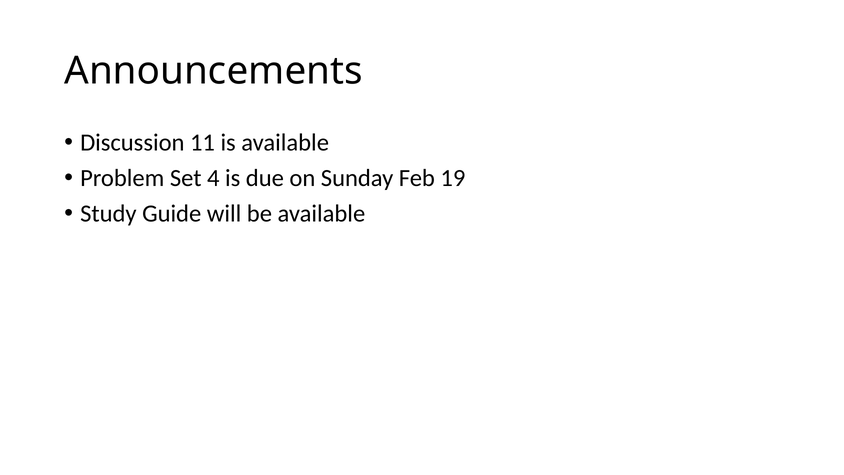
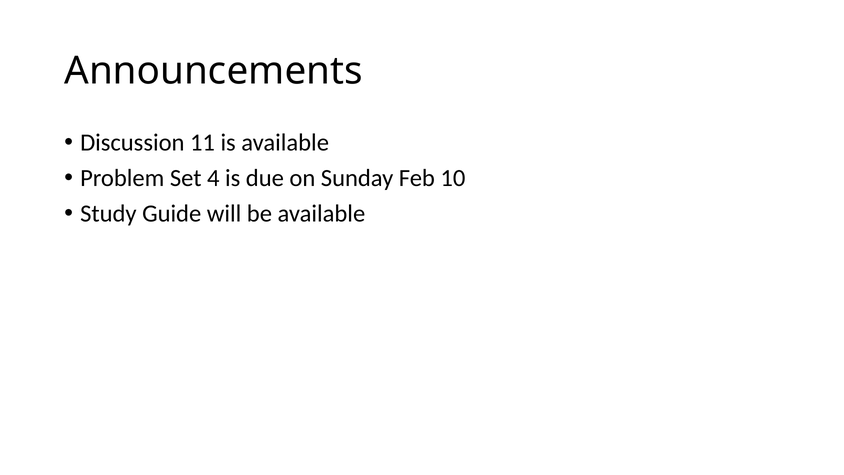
19: 19 -> 10
